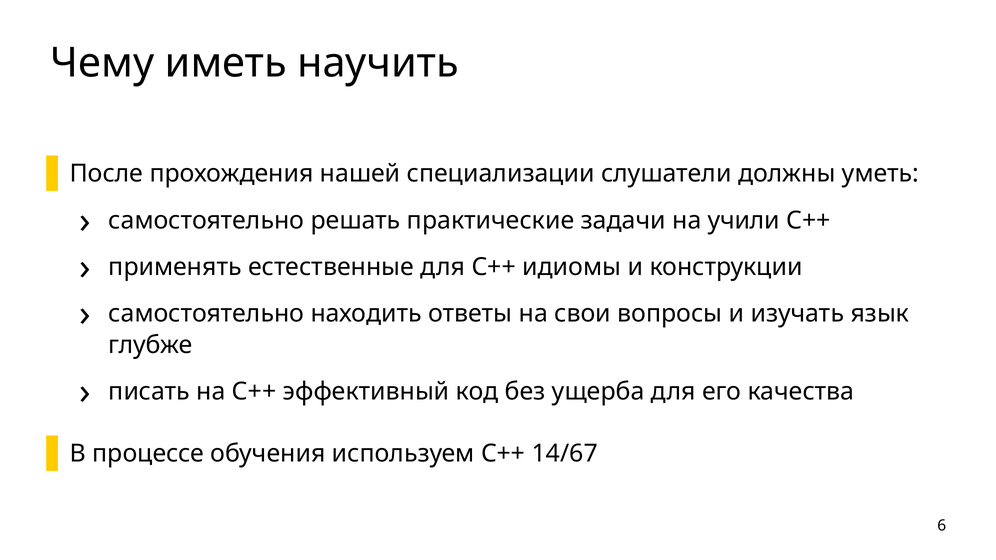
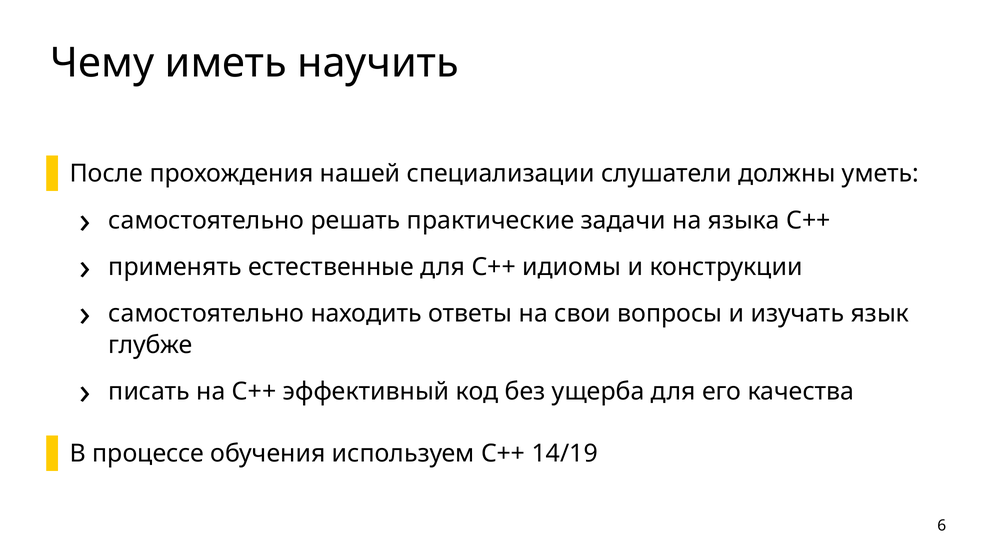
учили: учили -> языка
14/67: 14/67 -> 14/19
